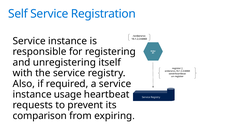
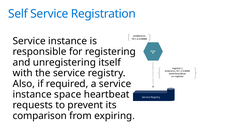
usage: usage -> space
